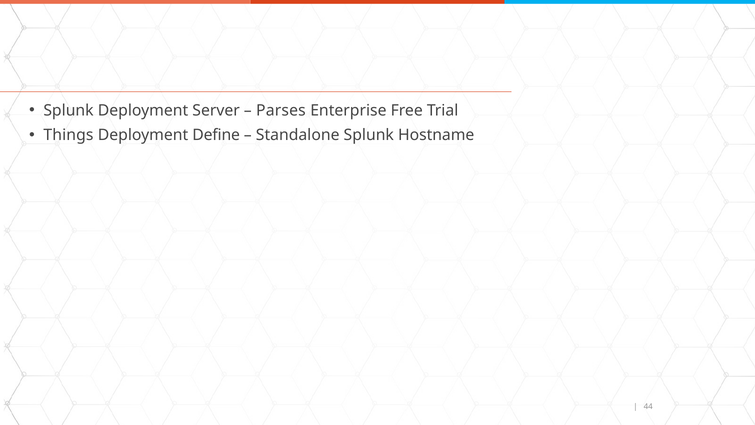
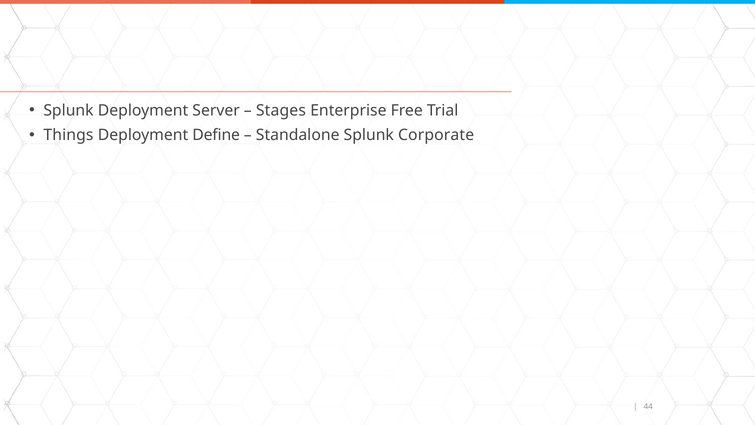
Parses: Parses -> Stages
Hostname: Hostname -> Corporate
